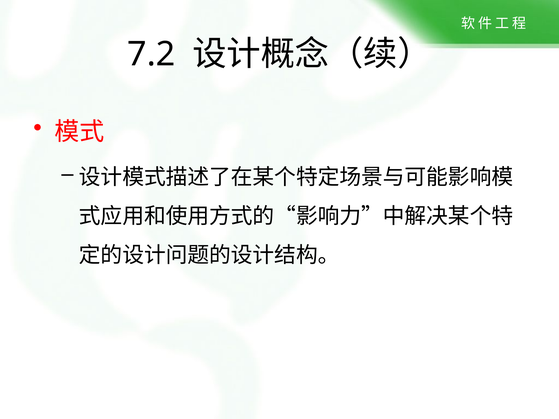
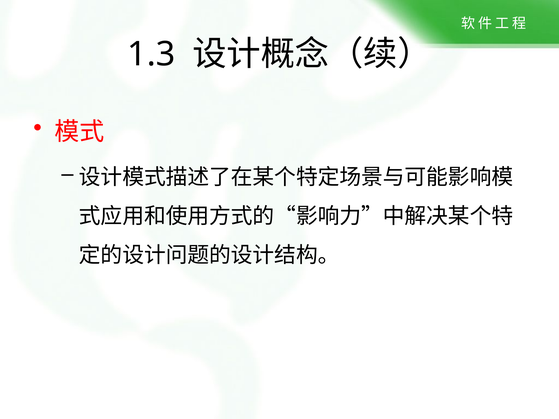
7.2: 7.2 -> 1.3
